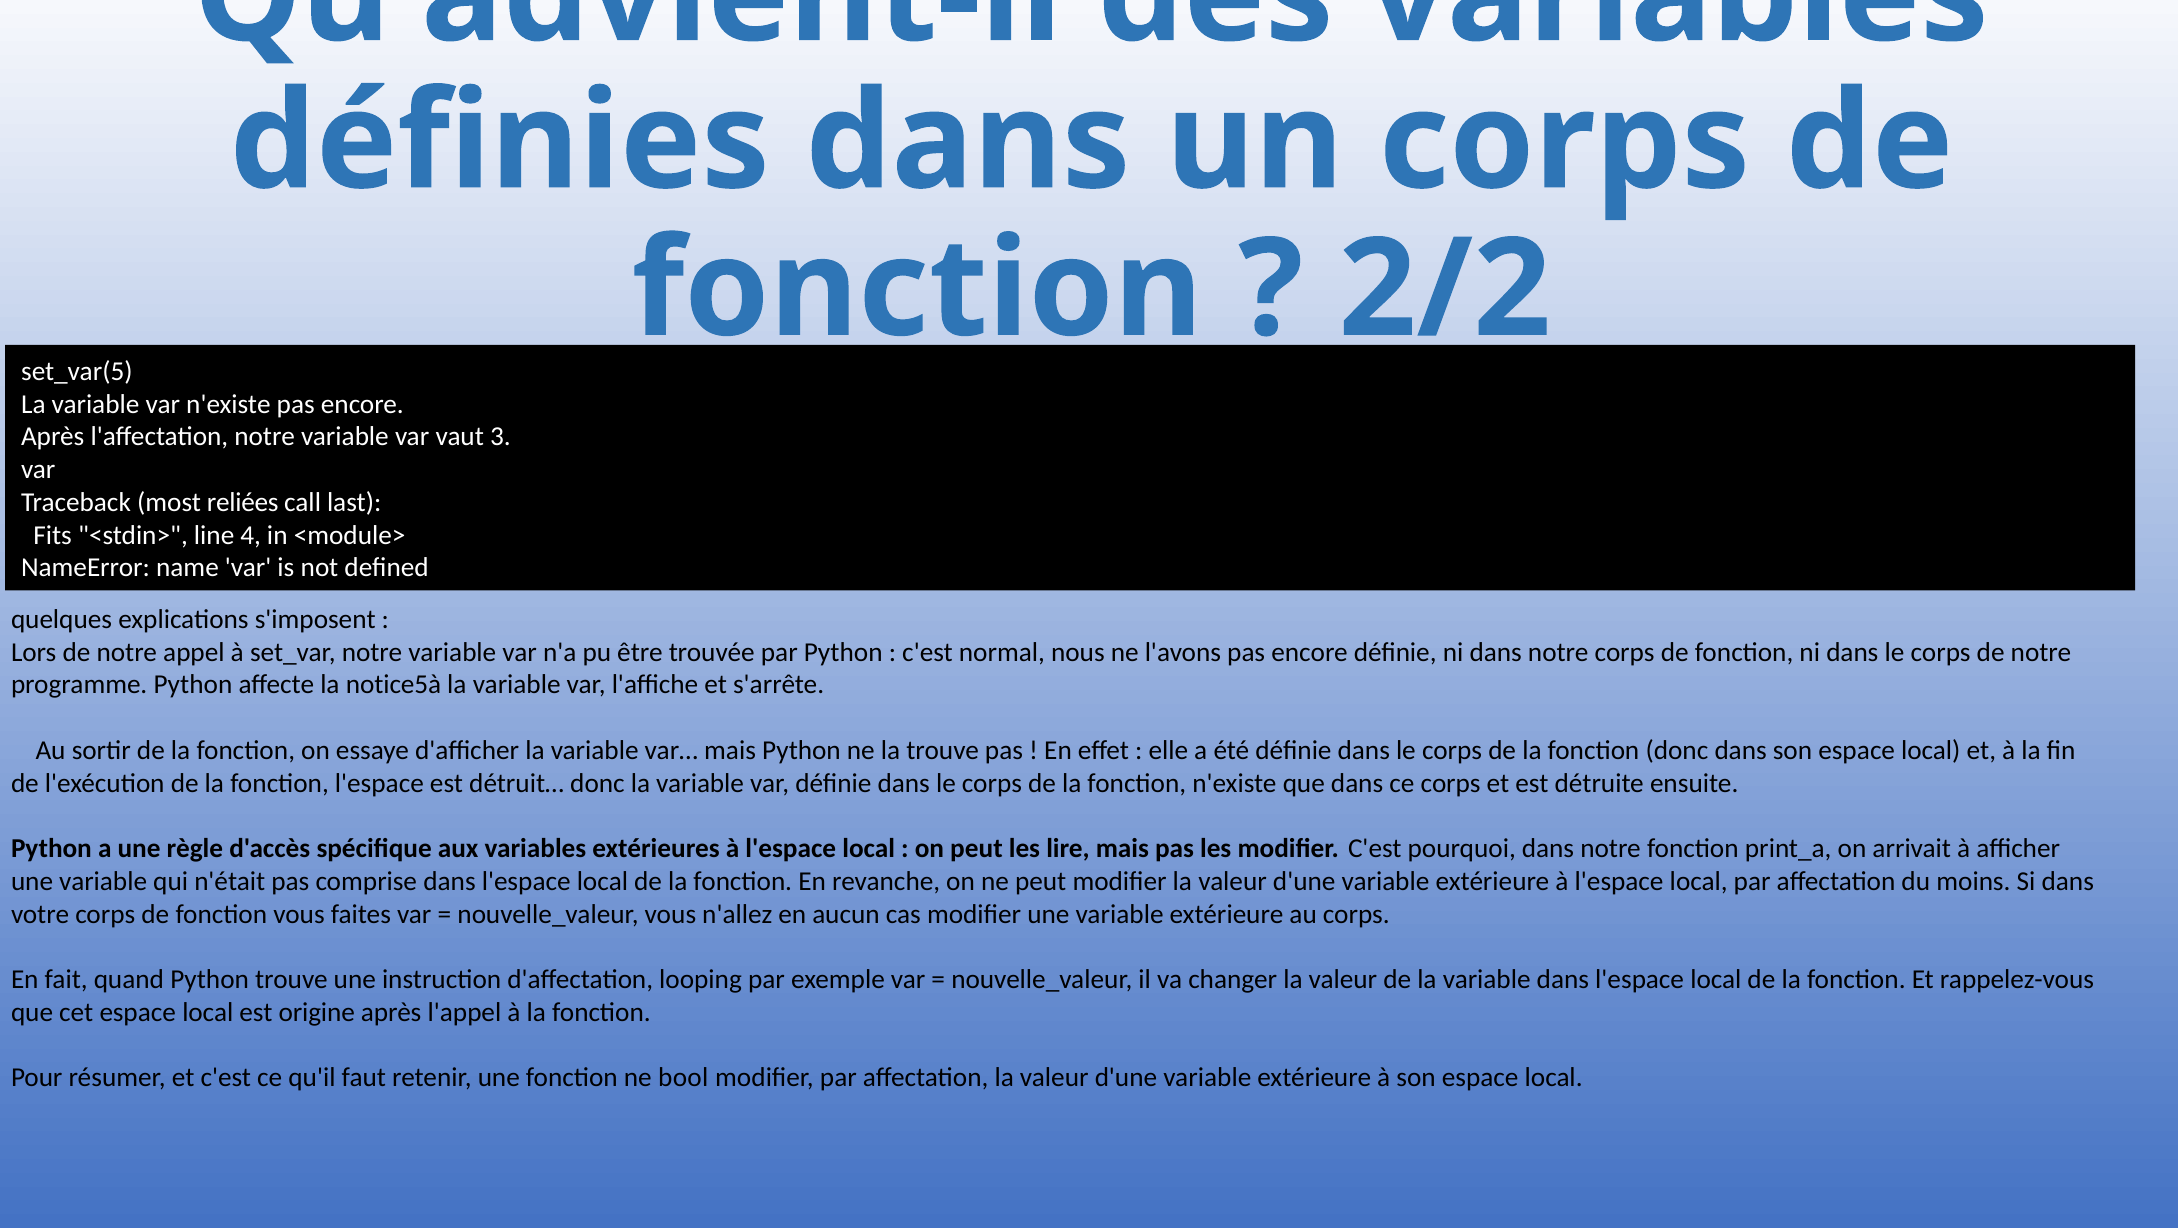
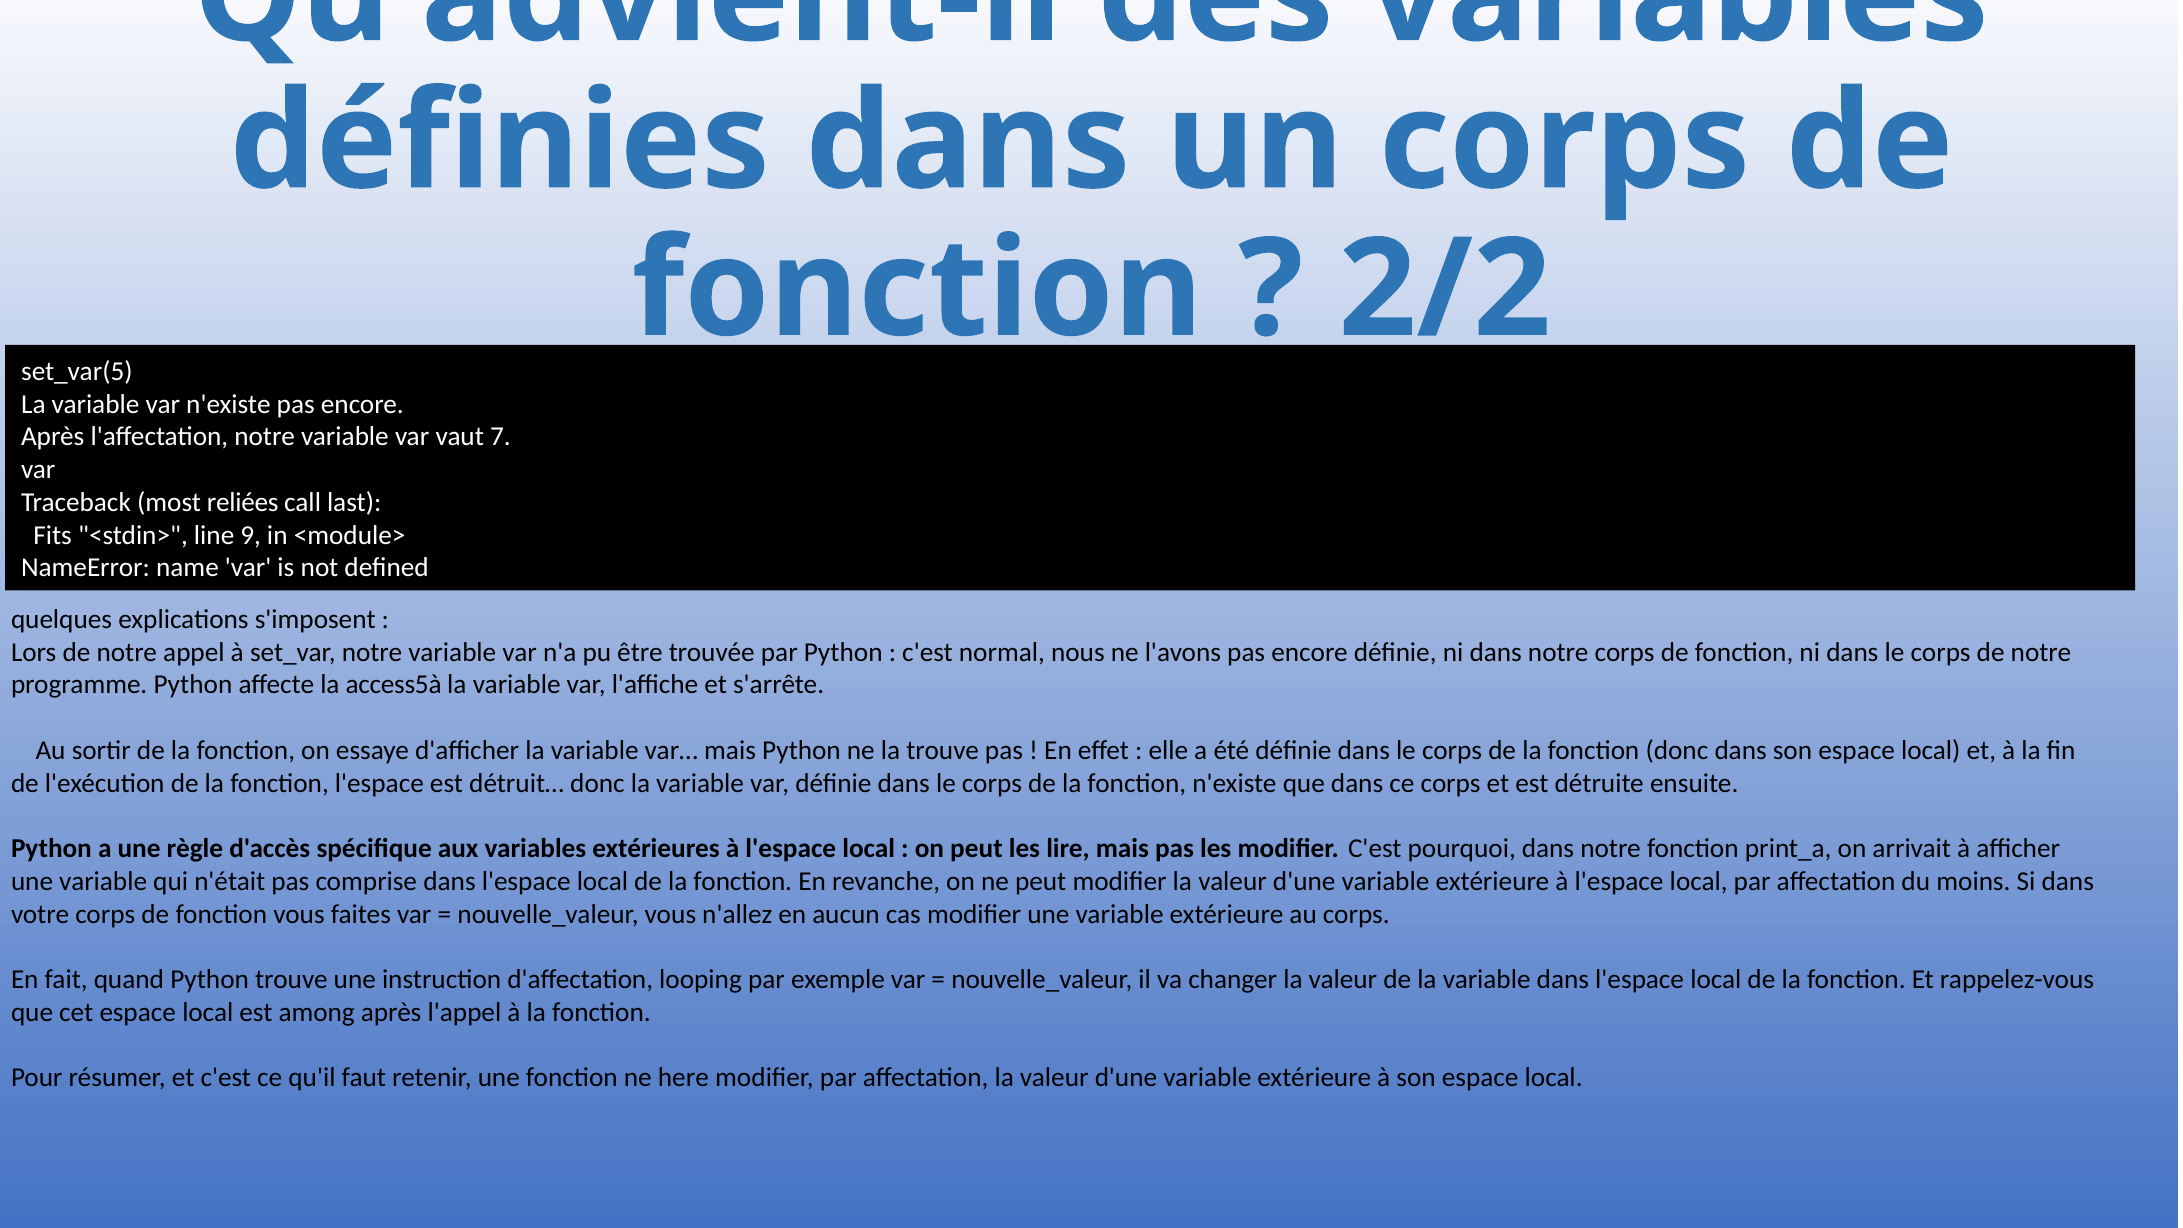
3: 3 -> 7
4: 4 -> 9
notice5à: notice5à -> access5à
origine: origine -> among
bool: bool -> here
